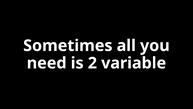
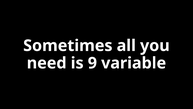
2: 2 -> 9
